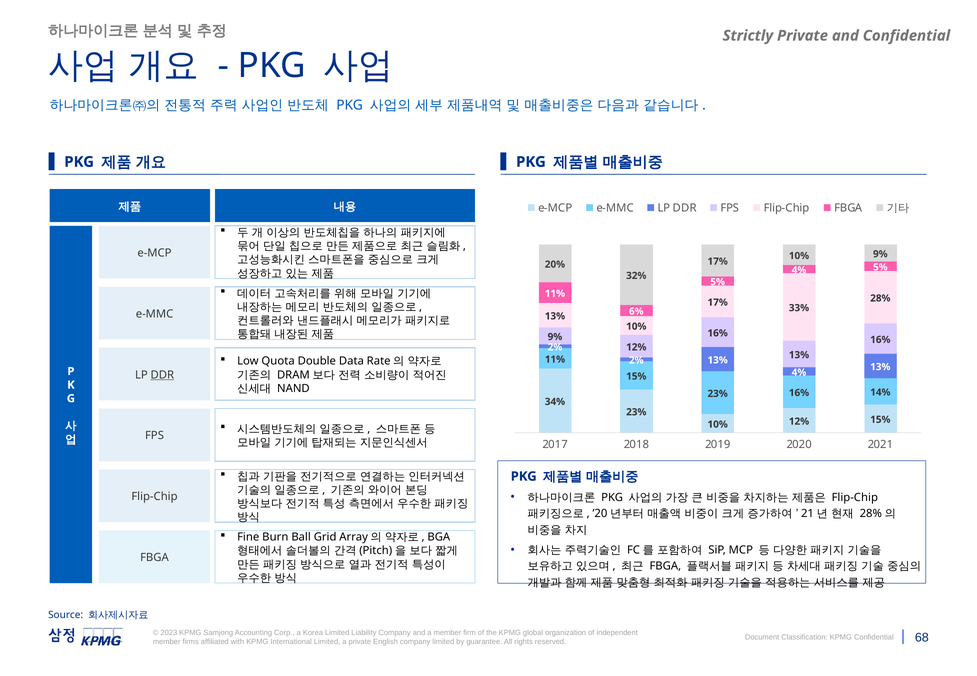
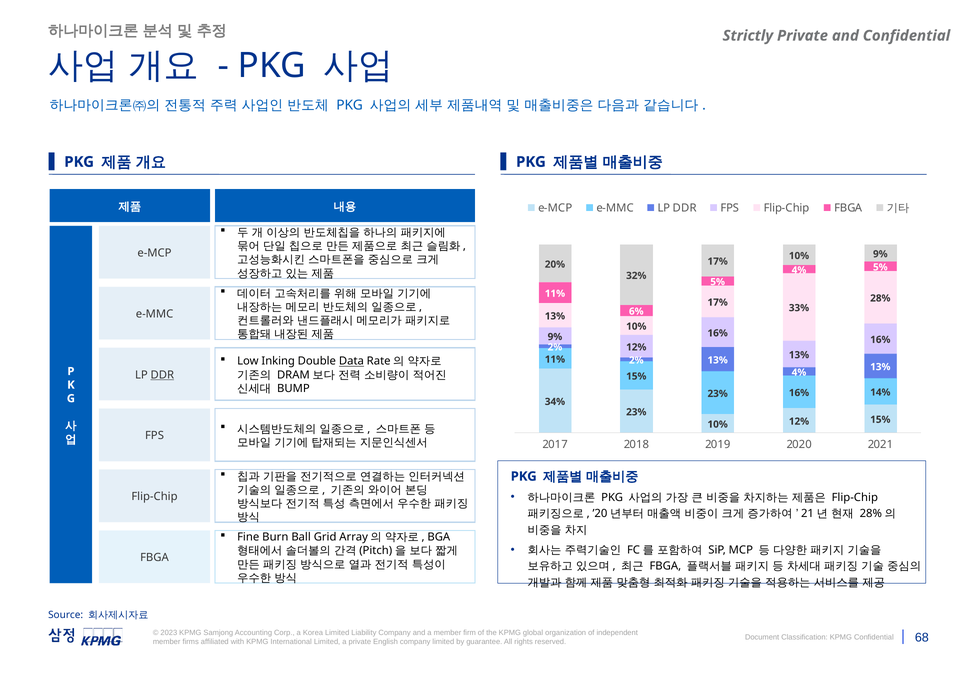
Quota: Quota -> Inking
Data underline: none -> present
NAND: NAND -> BUMP
